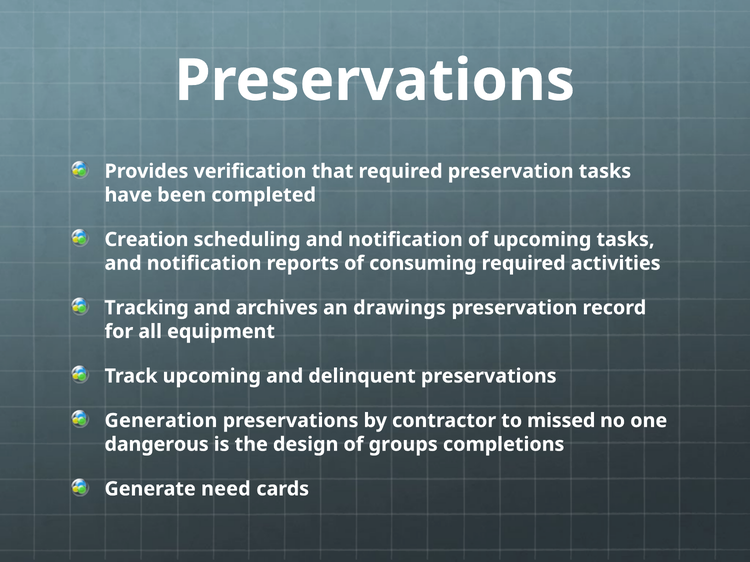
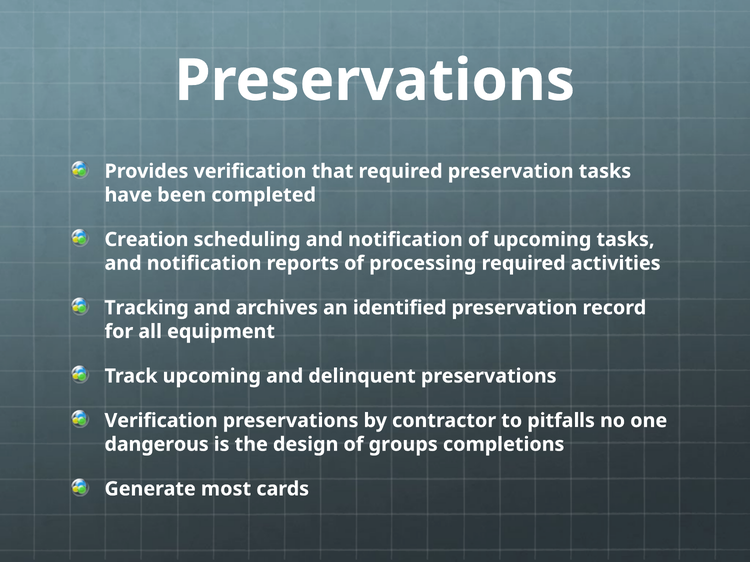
consuming: consuming -> processing
drawings: drawings -> identified
Generation at (161, 421): Generation -> Verification
missed: missed -> pitfalls
need: need -> most
